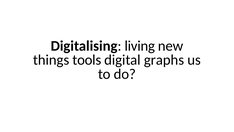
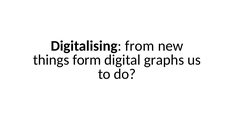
living: living -> from
tools: tools -> form
